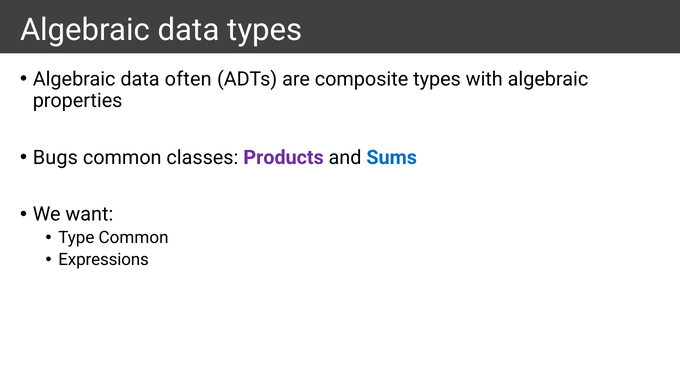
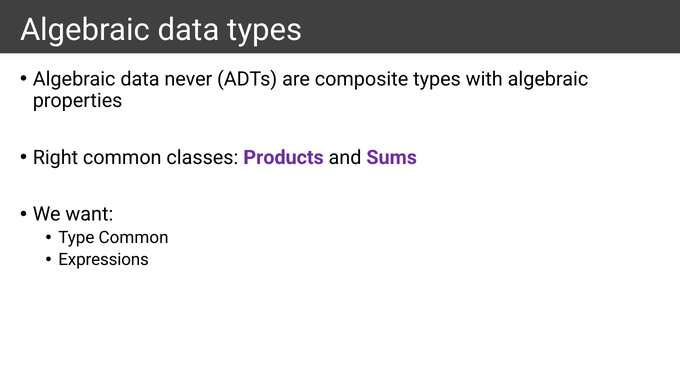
often: often -> never
Bugs: Bugs -> Right
Sums colour: blue -> purple
